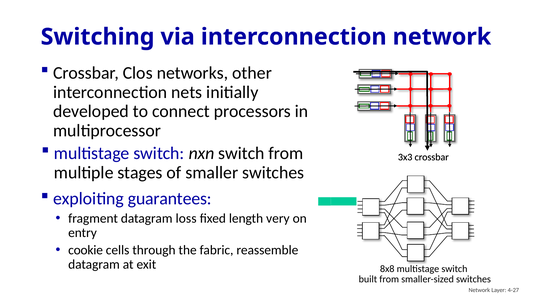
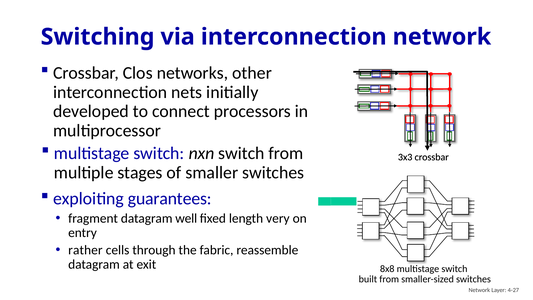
loss: loss -> well
cookie: cookie -> rather
